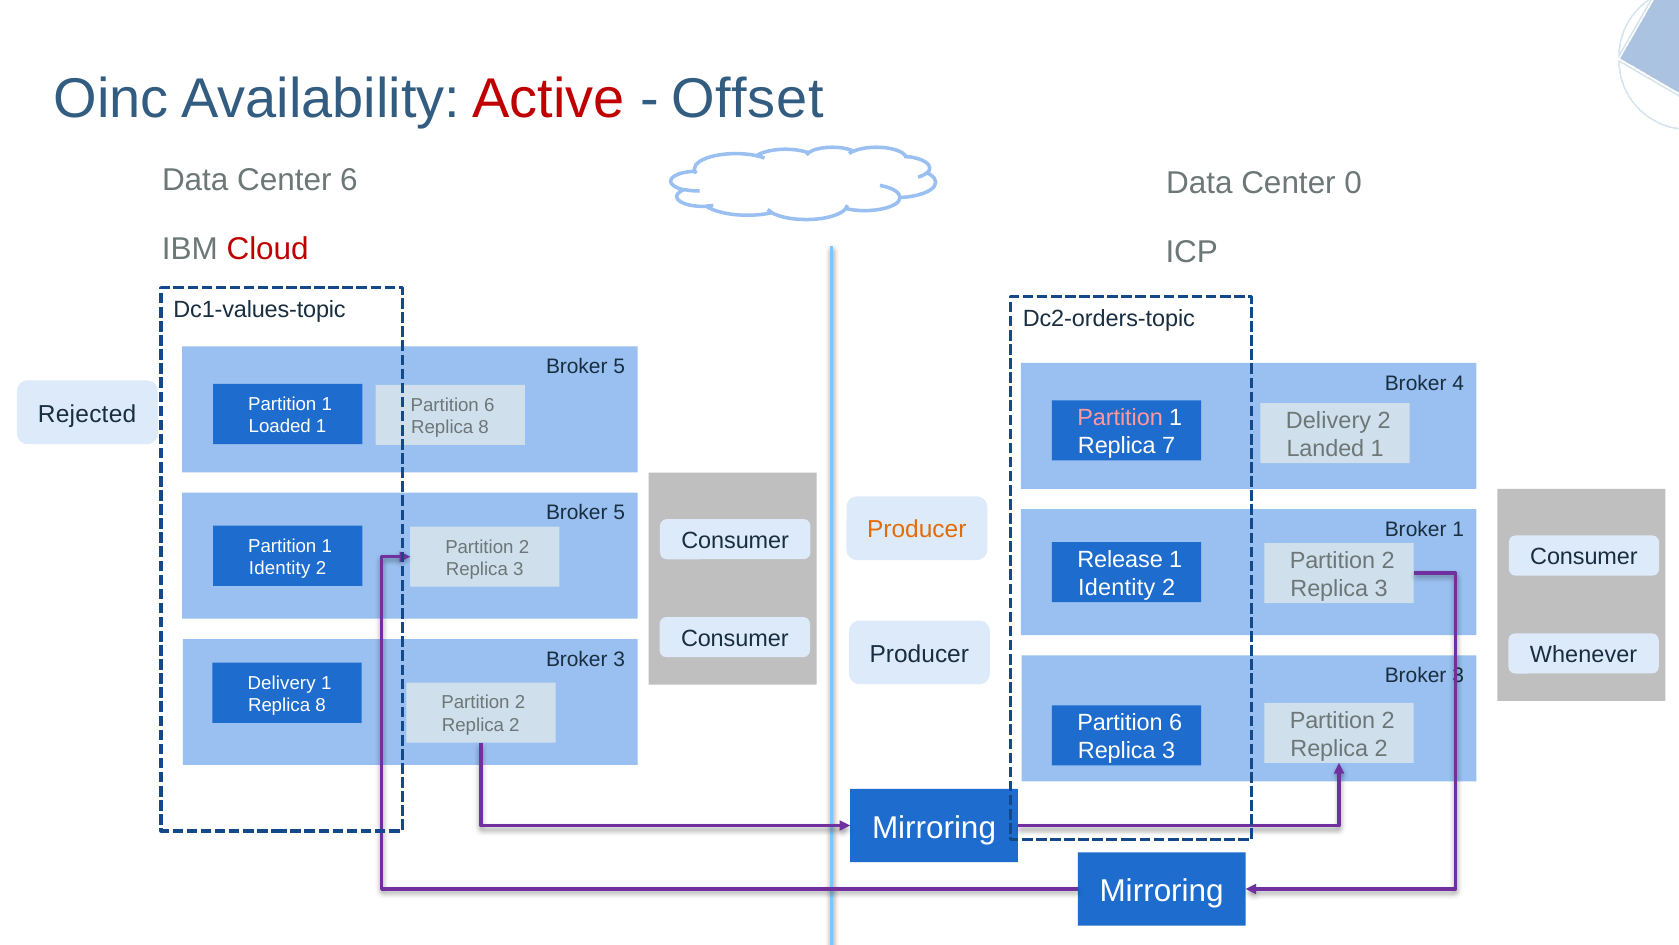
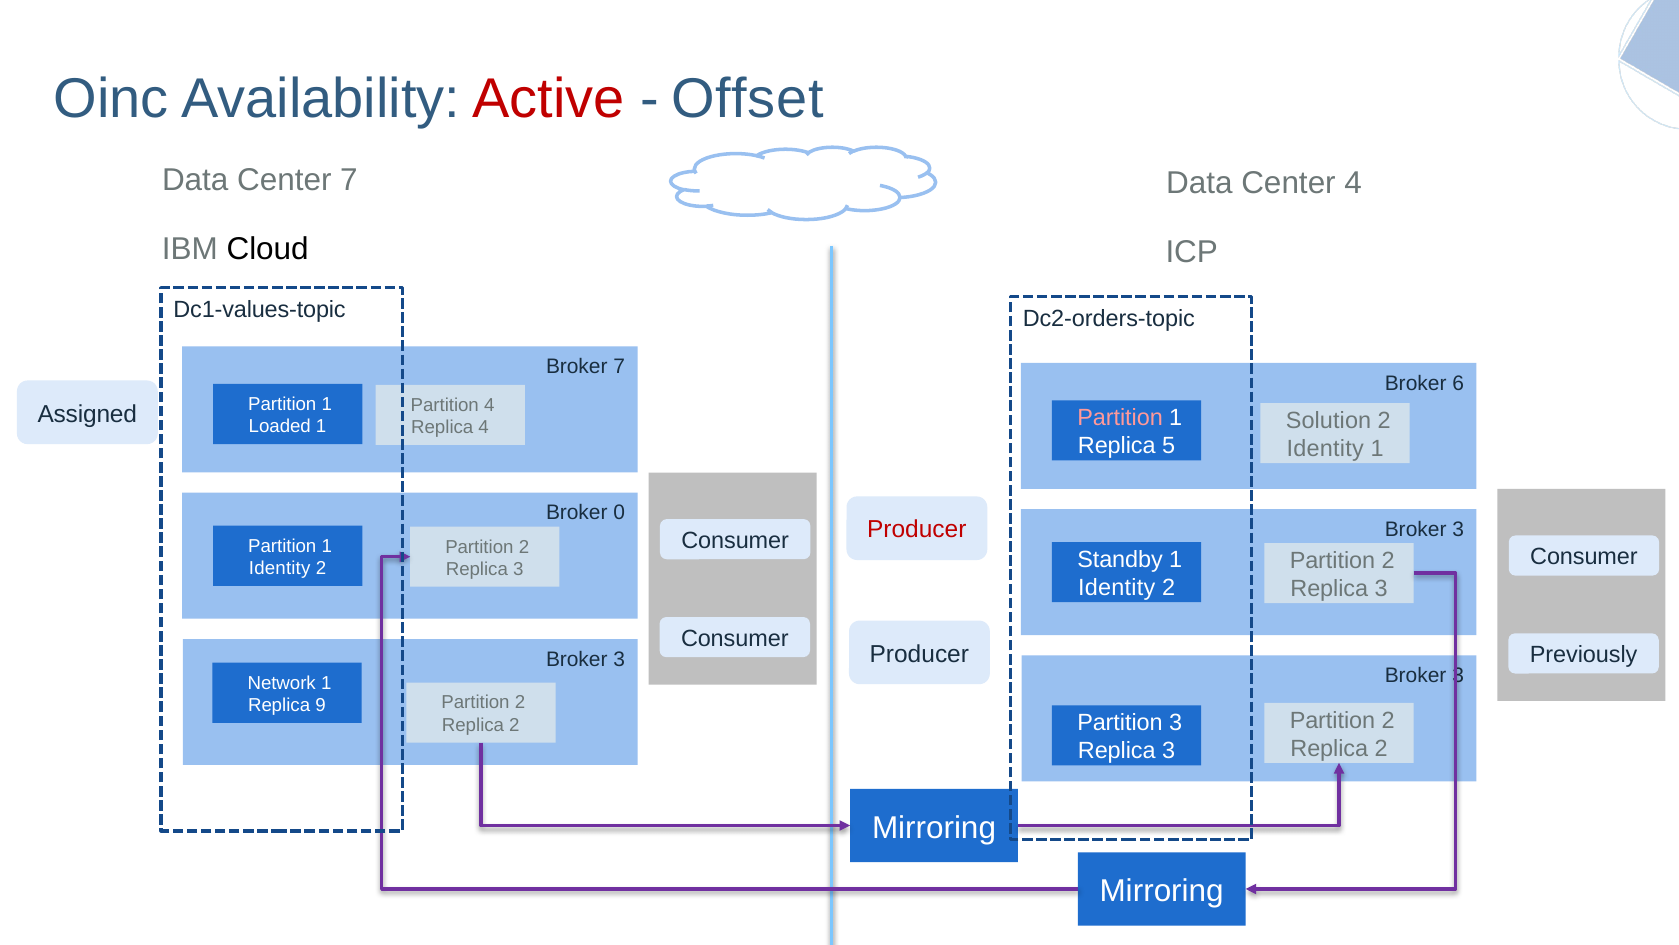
Center 6: 6 -> 7
Center 0: 0 -> 4
Cloud colour: red -> black
5 at (619, 366): 5 -> 7
4: 4 -> 6
6 at (489, 405): 6 -> 4
Rejected: Rejected -> Assigned
Delivery at (1328, 420): Delivery -> Solution
8 at (484, 427): 8 -> 4
7: 7 -> 5
Landed at (1325, 448): Landed -> Identity
5 at (619, 513): 5 -> 0
Producer at (917, 530) colour: orange -> red
1 at (1458, 529): 1 -> 3
Release: Release -> Standby
Whenever: Whenever -> Previously
Delivery at (282, 682): Delivery -> Network
8 at (320, 705): 8 -> 9
6 at (1176, 722): 6 -> 3
